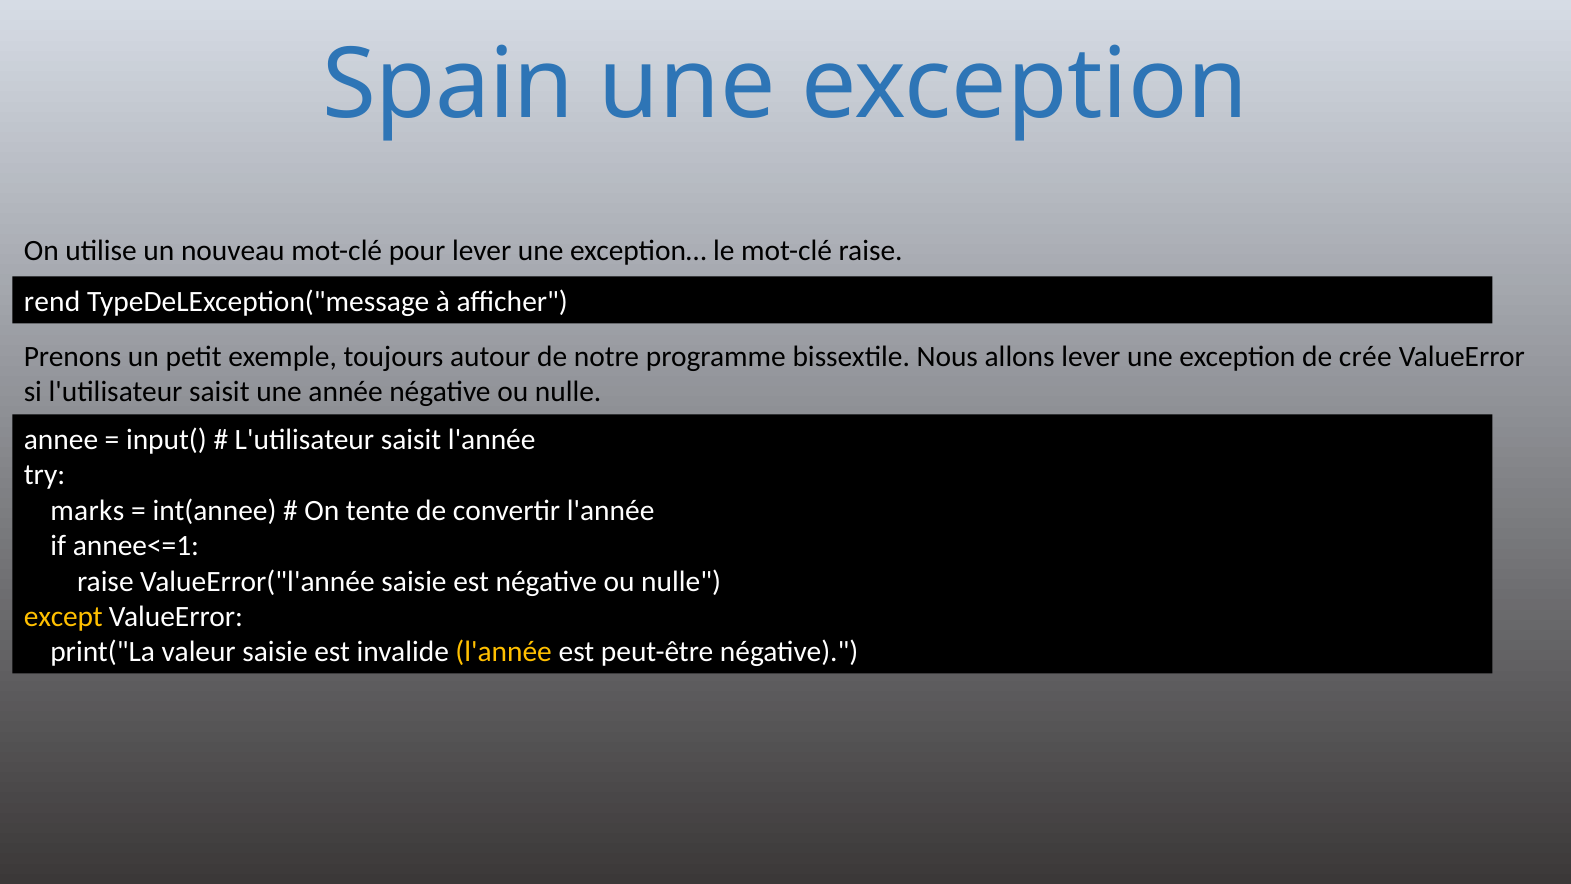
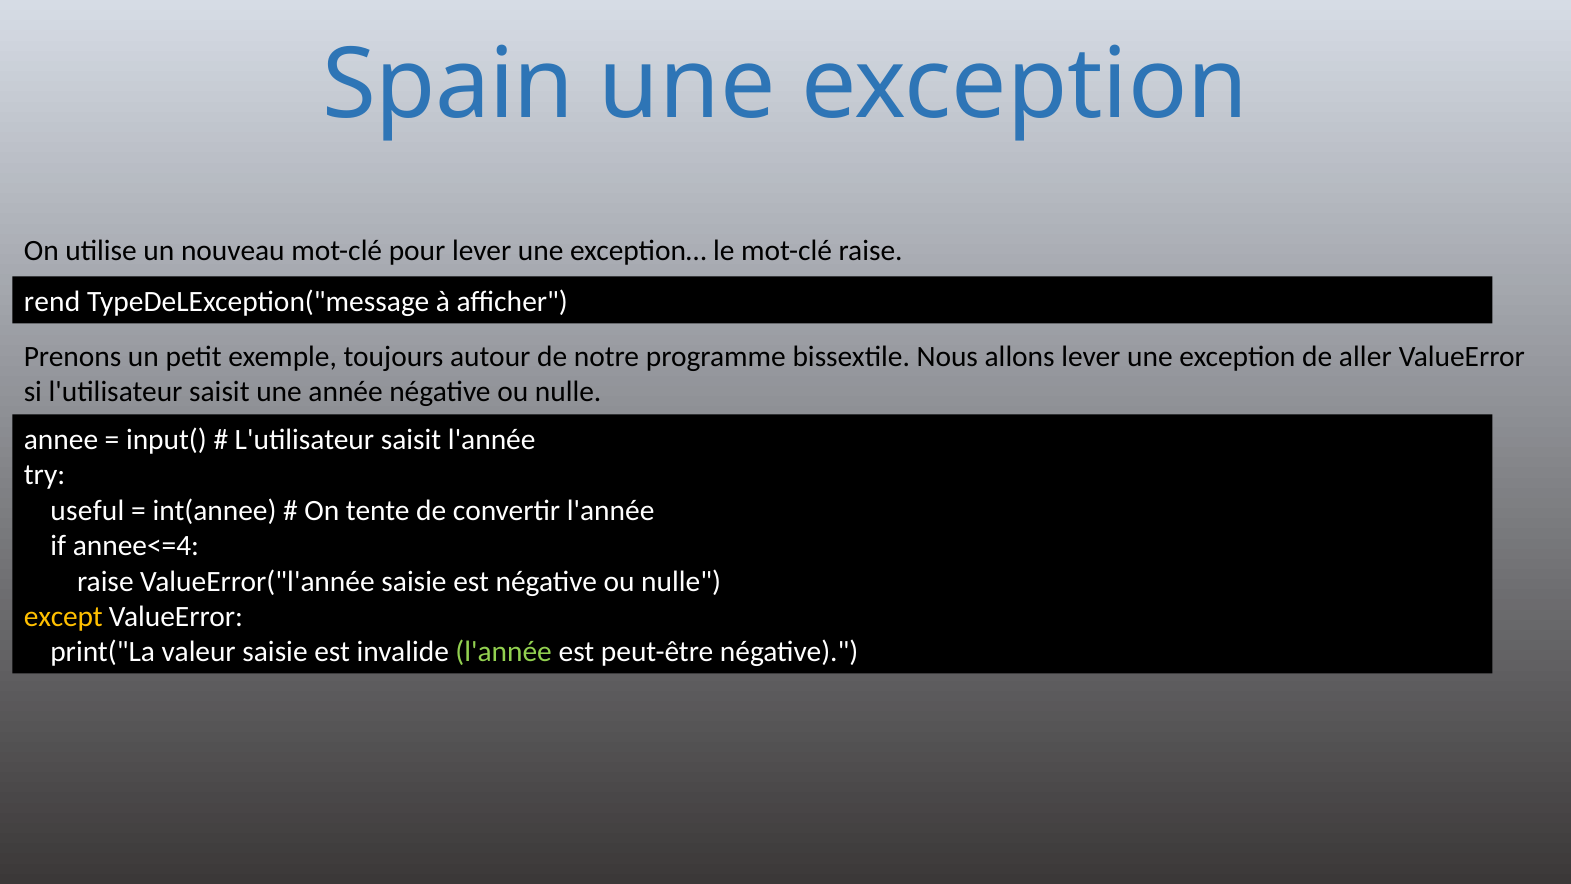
crée: crée -> aller
marks: marks -> useful
annee<=1: annee<=1 -> annee<=4
l'année at (504, 652) colour: yellow -> light green
